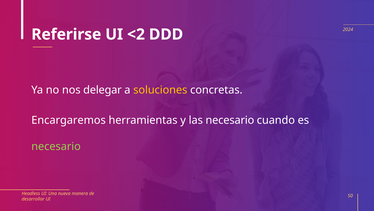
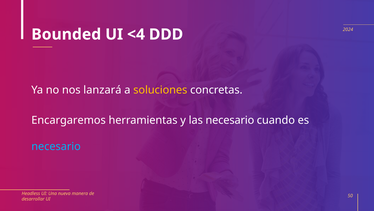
Referirse: Referirse -> Bounded
<2: <2 -> <4
delegar: delegar -> lanzará
necesario at (56, 146) colour: light green -> light blue
